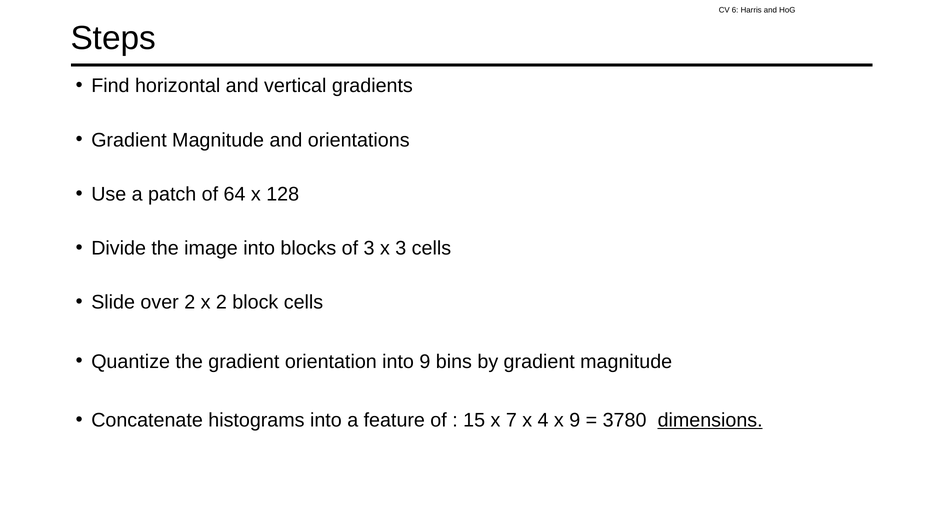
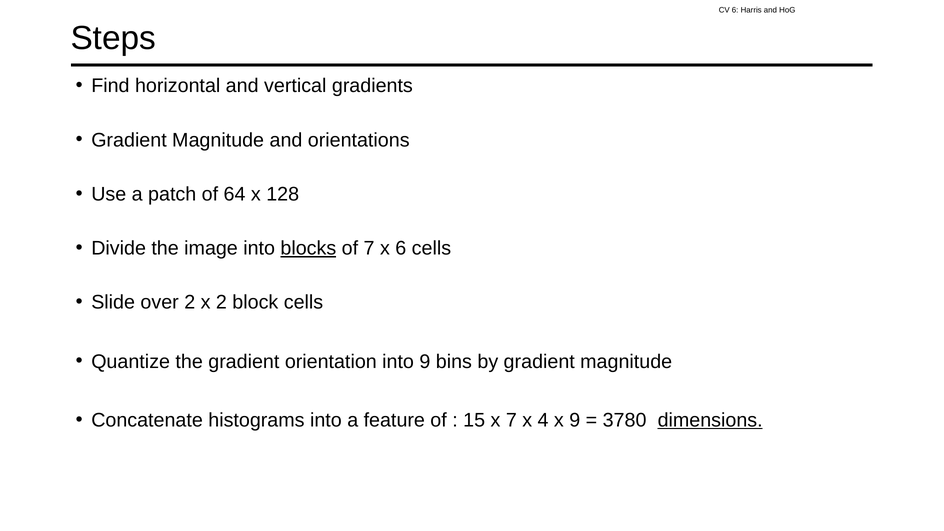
blocks underline: none -> present
of 3: 3 -> 7
x 3: 3 -> 6
